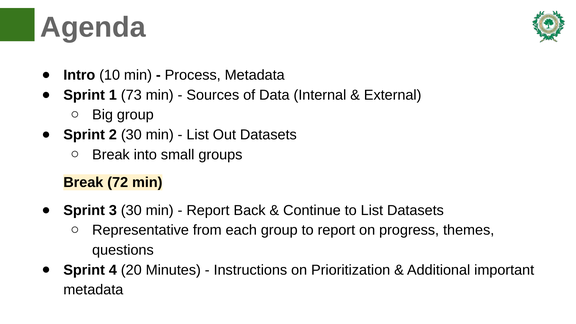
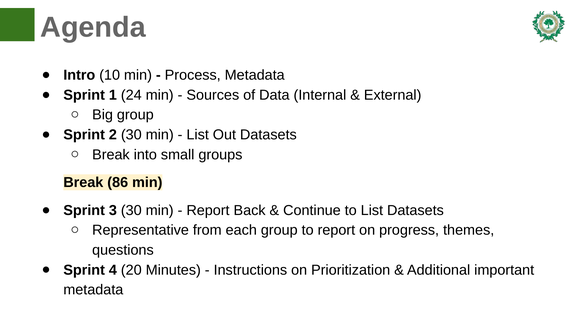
73: 73 -> 24
72: 72 -> 86
